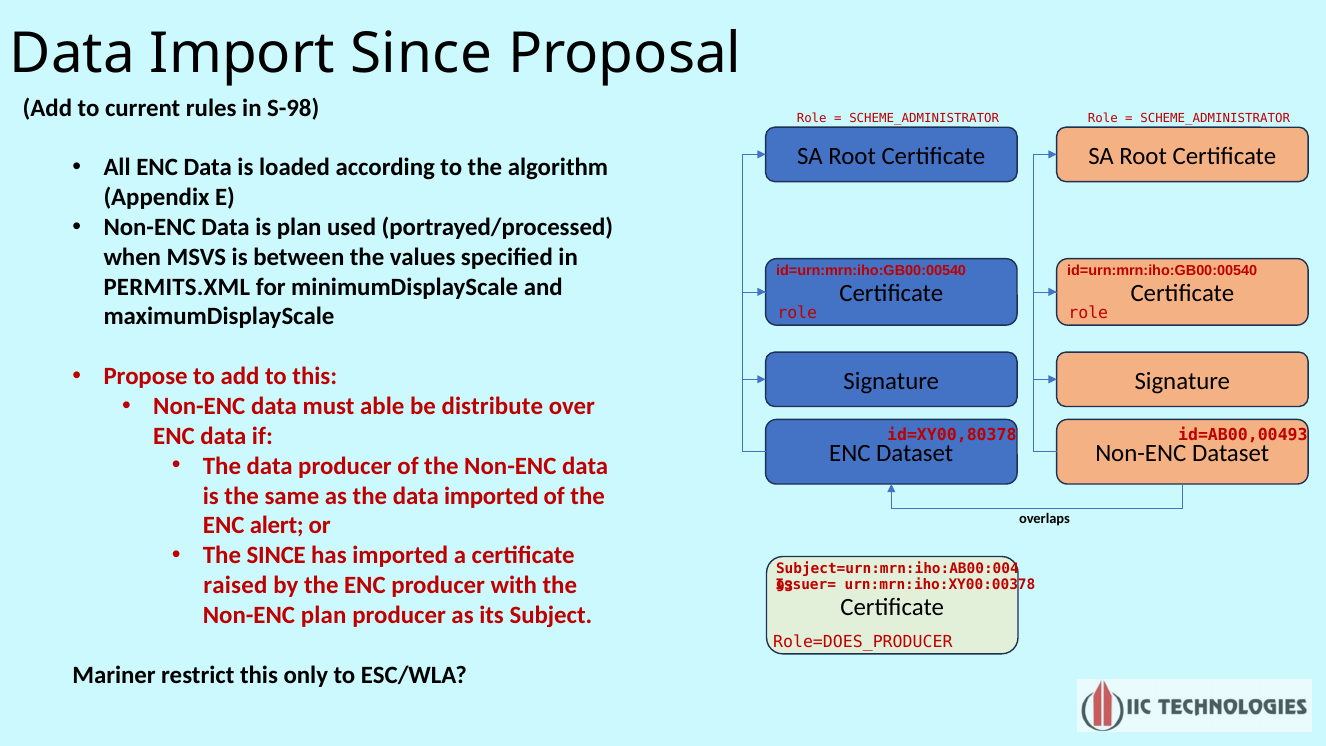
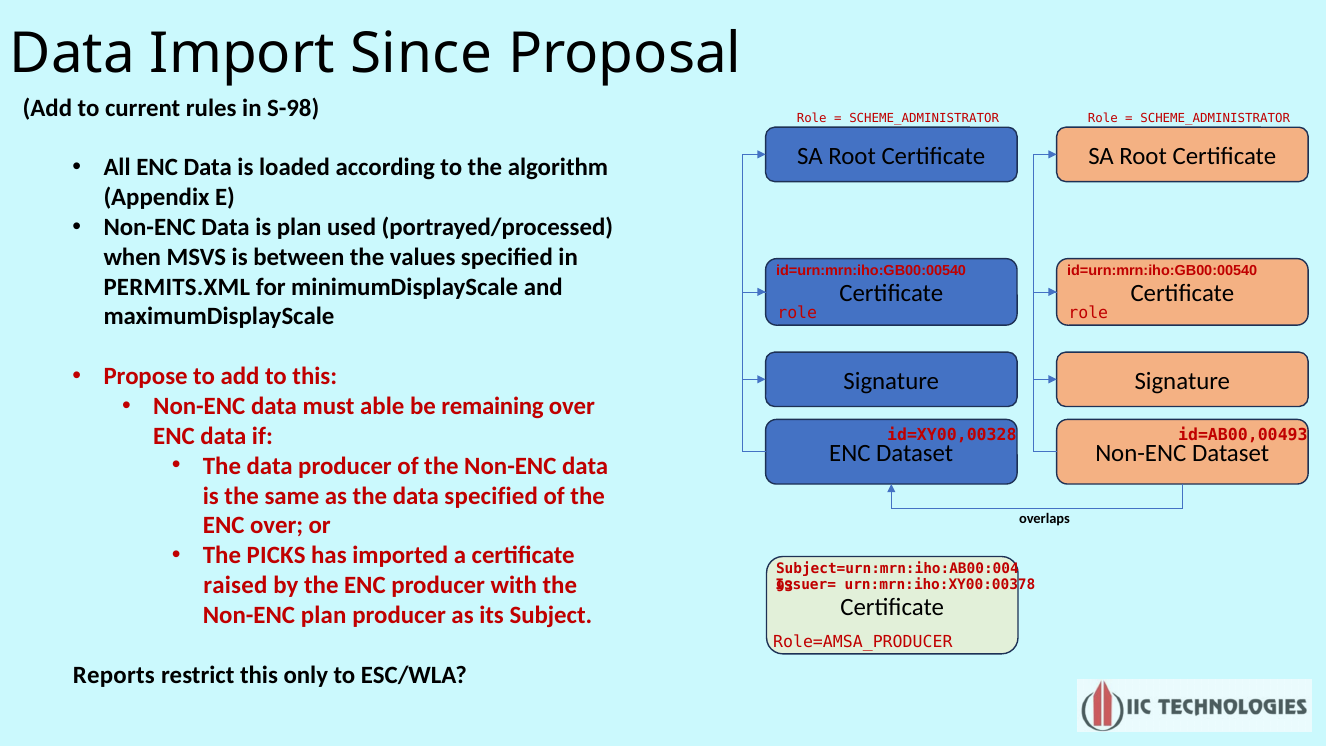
distribute: distribute -> remaining
id=XY00,80378: id=XY00,80378 -> id=XY00,00328
data imported: imported -> specified
ENC alert: alert -> over
The SINCE: SINCE -> PICKS
Role=DOES_PRODUCER: Role=DOES_PRODUCER -> Role=AMSA_PRODUCER
Mariner: Mariner -> Reports
